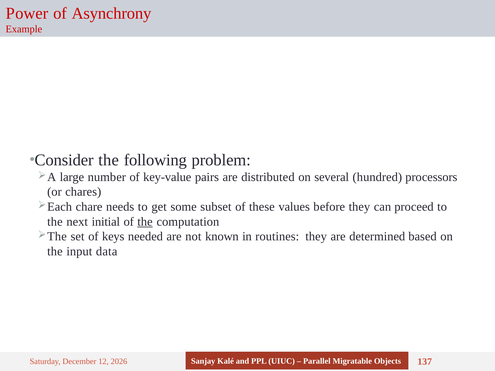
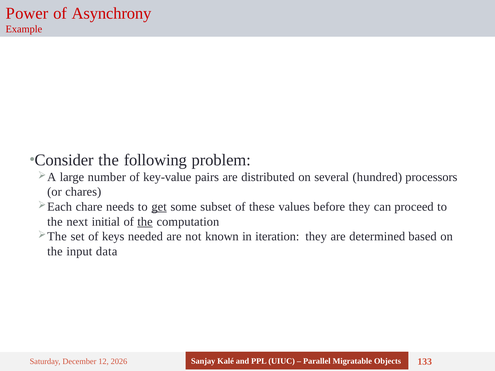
get underline: none -> present
routines: routines -> iteration
137: 137 -> 133
